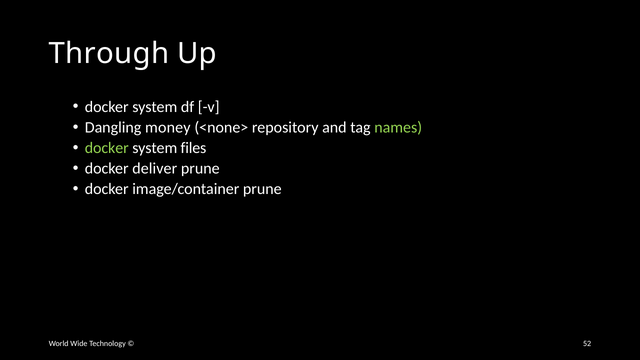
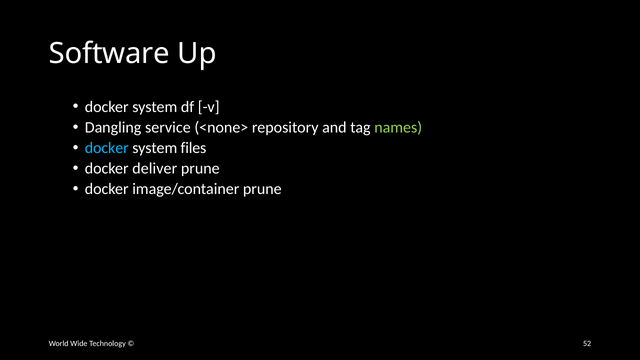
Through: Through -> Software
money: money -> service
docker at (107, 148) colour: light green -> light blue
